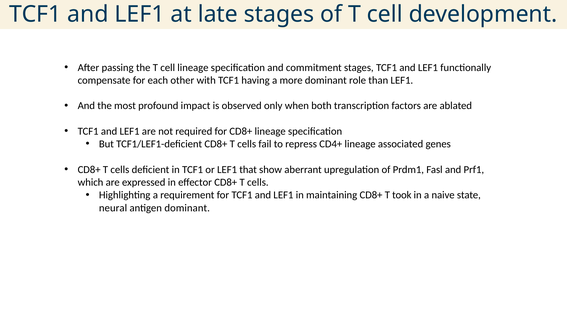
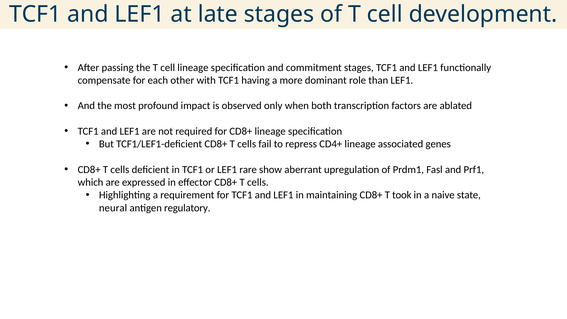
that: that -> rare
antigen dominant: dominant -> regulatory
